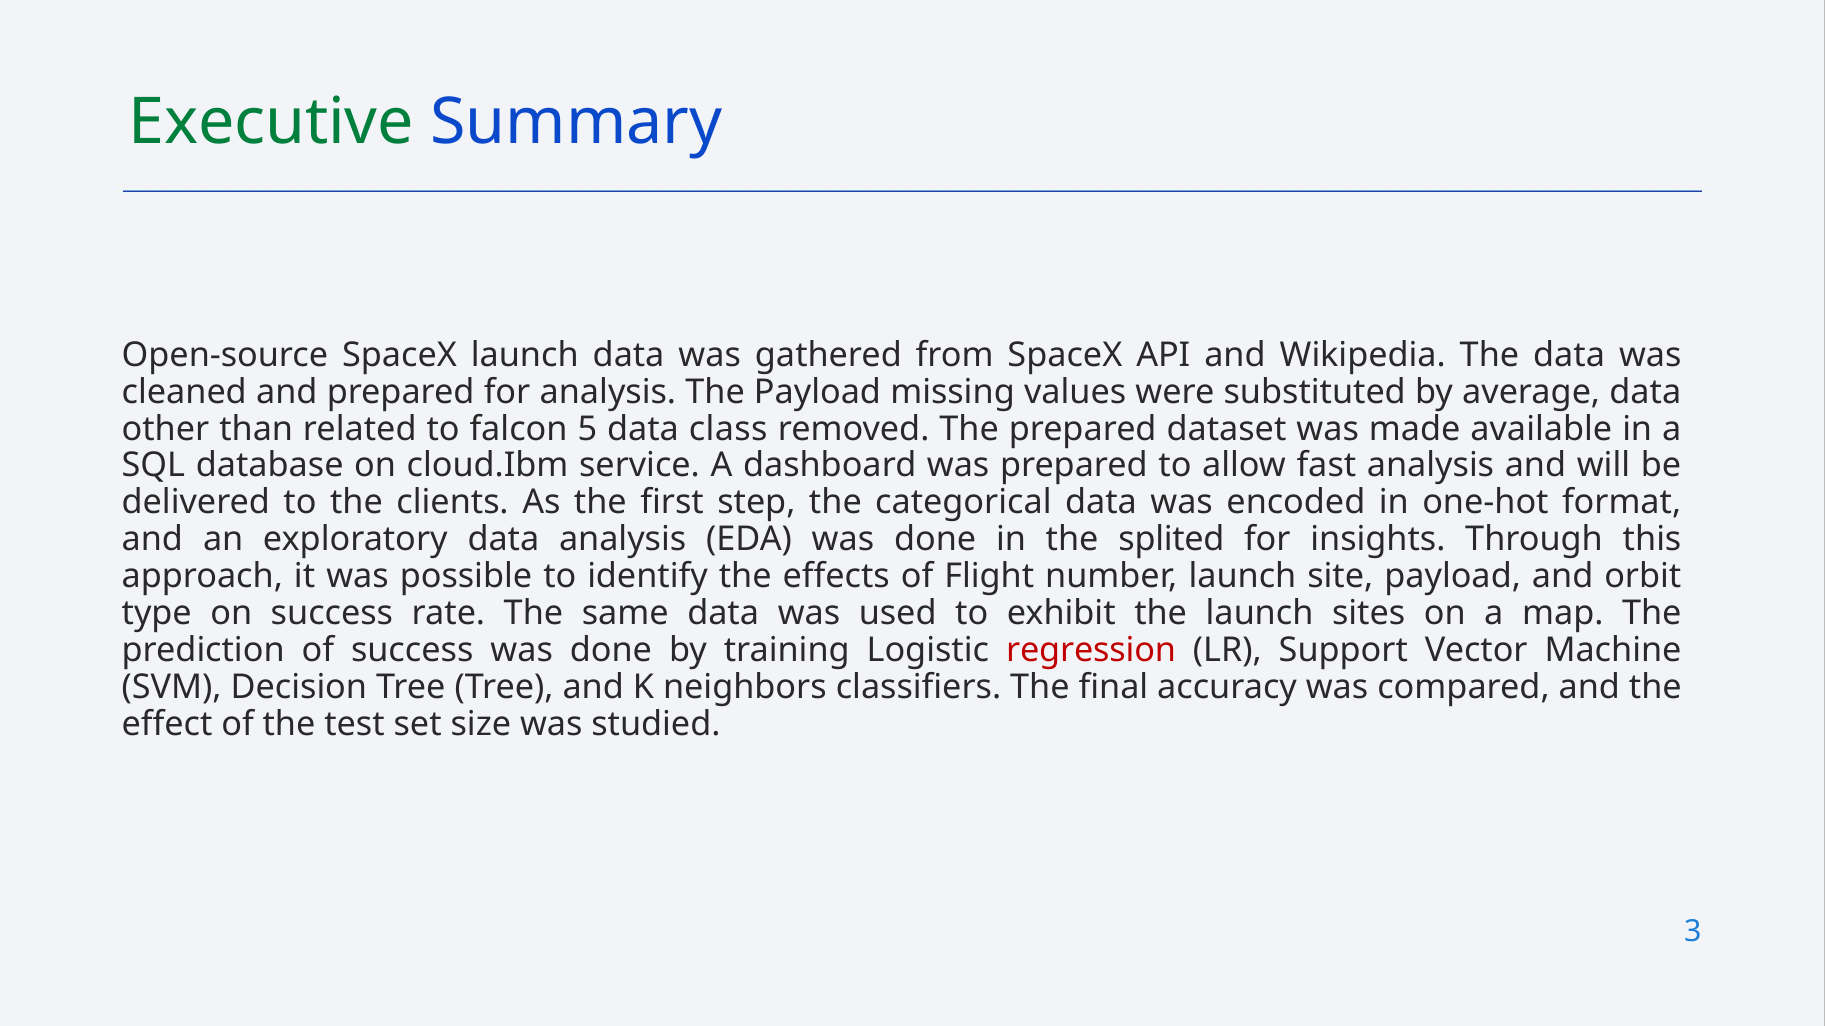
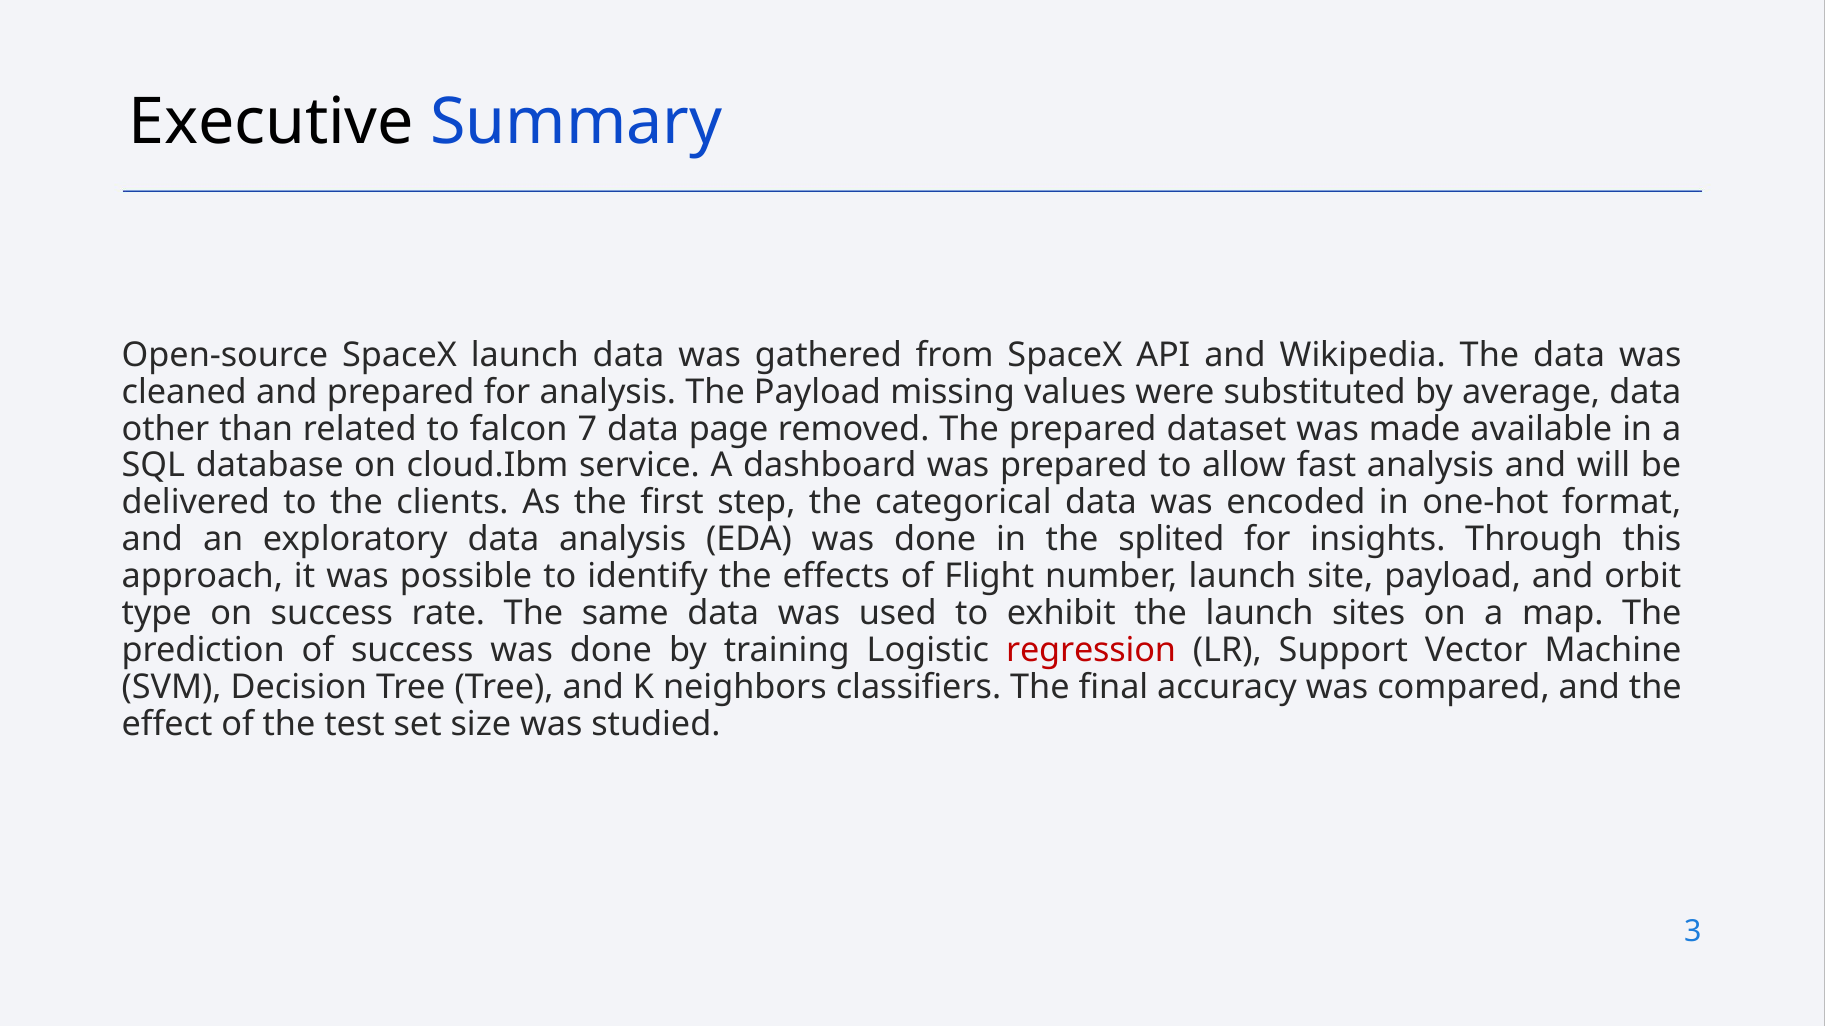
Executive colour: green -> black
5: 5 -> 7
class: class -> page
